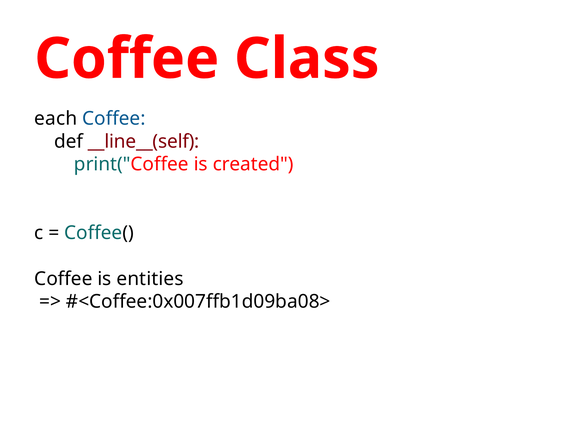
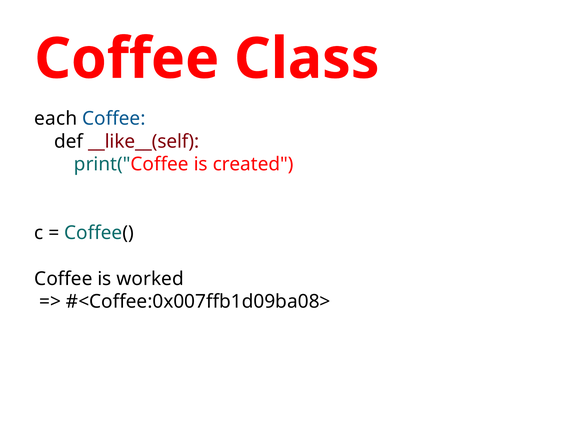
__line__(self: __line__(self -> __like__(self
entities: entities -> worked
